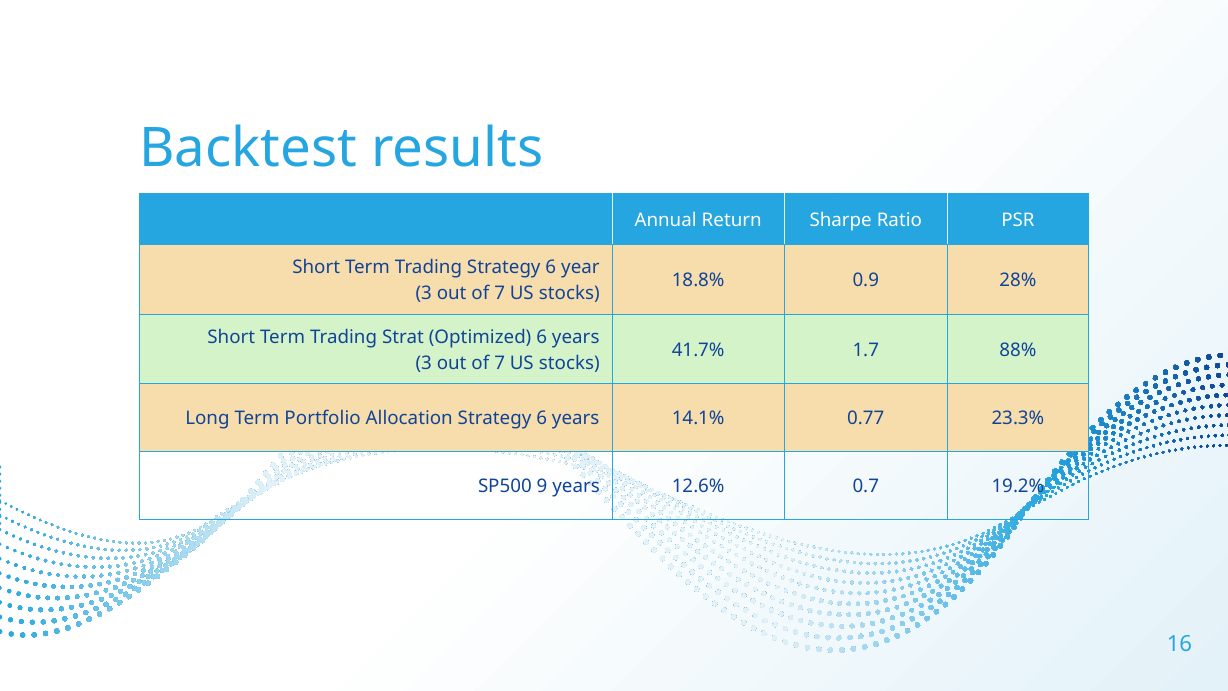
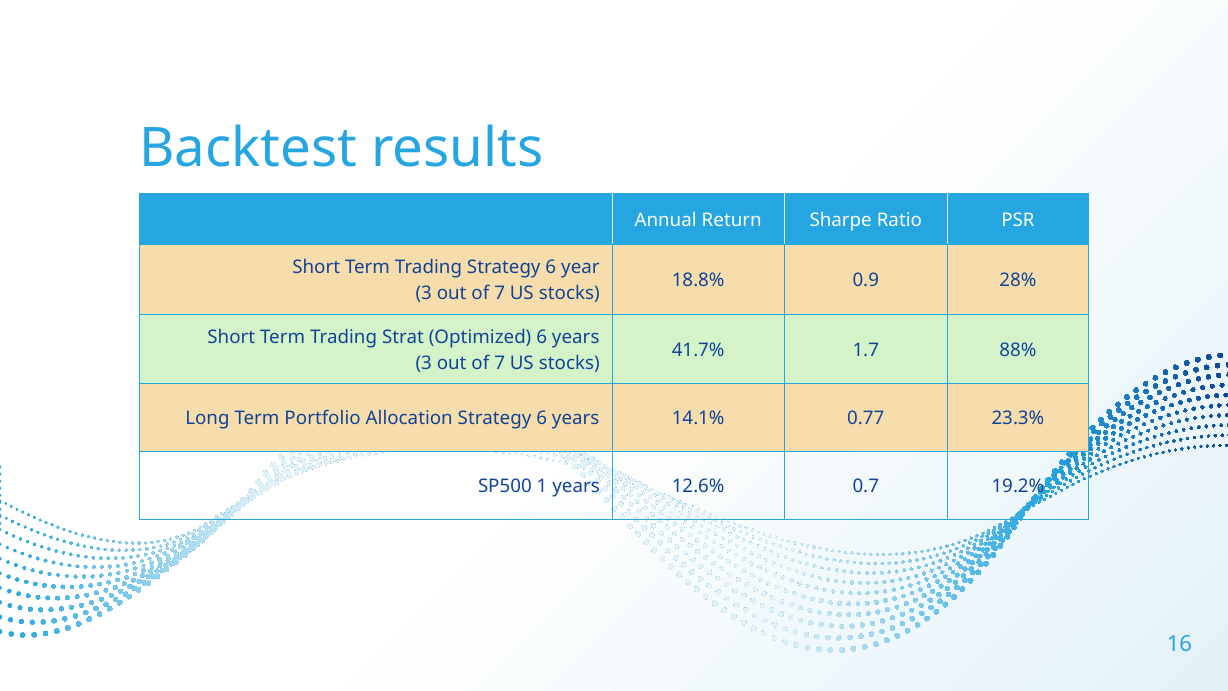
9: 9 -> 1
